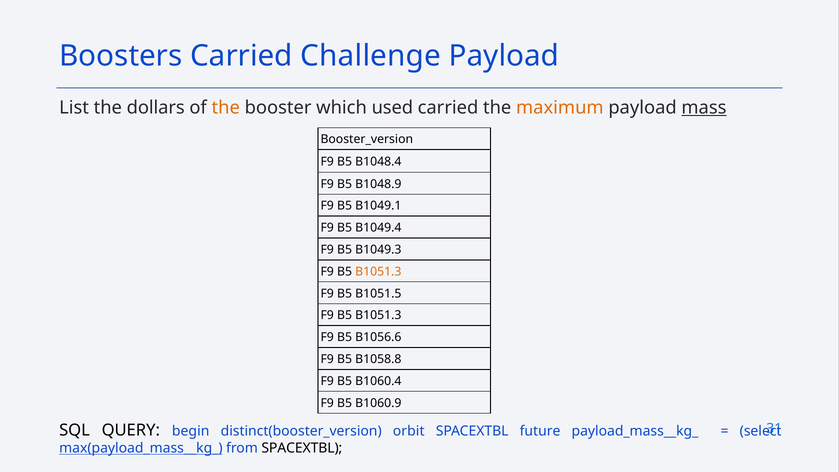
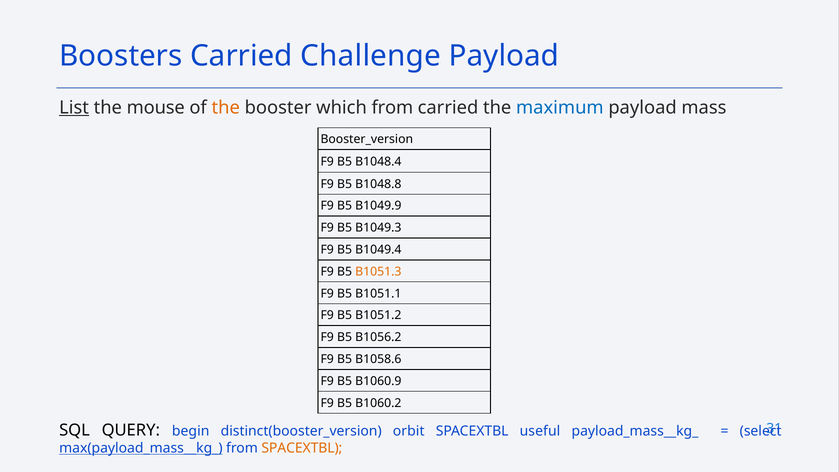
List underline: none -> present
dollars: dollars -> mouse
which used: used -> from
maximum colour: orange -> blue
mass underline: present -> none
B1048.9: B1048.9 -> B1048.8
B1049.1: B1049.1 -> B1049.9
B1049.4: B1049.4 -> B1049.3
B1049.3: B1049.3 -> B1049.4
B1051.5: B1051.5 -> B1051.1
B1051.3 at (378, 315): B1051.3 -> B1051.2
B1056.6: B1056.6 -> B1056.2
B1058.8: B1058.8 -> B1058.6
B1060.4: B1060.4 -> B1060.9
B1060.9: B1060.9 -> B1060.2
future: future -> useful
SPACEXTBL at (302, 448) colour: black -> orange
